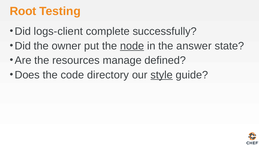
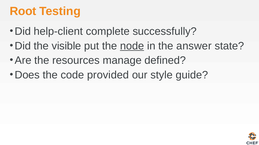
logs-client: logs-client -> help-client
owner: owner -> visible
directory: directory -> provided
style underline: present -> none
